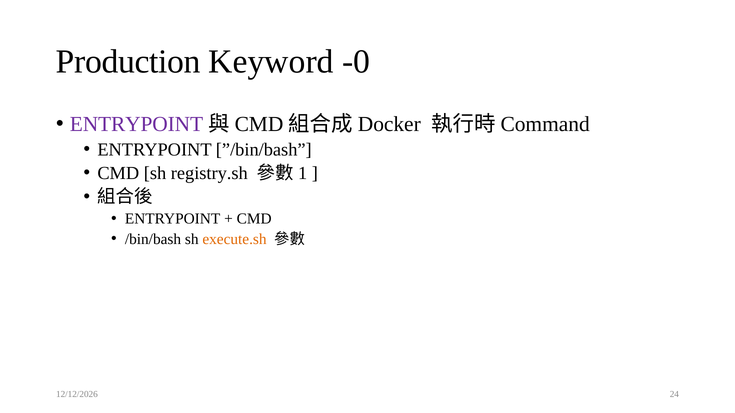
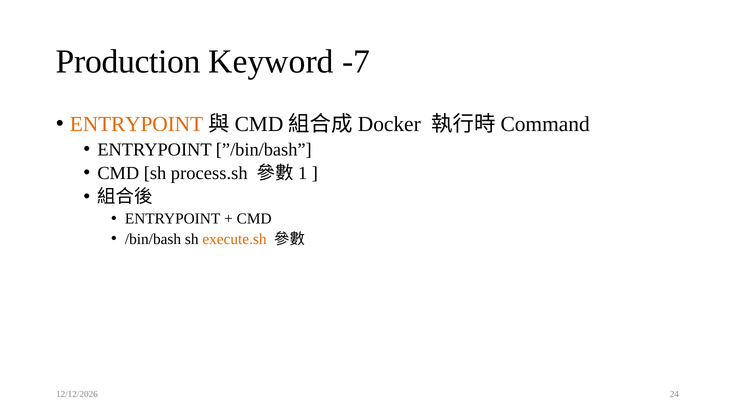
-0: -0 -> -7
ENTRYPOINT at (136, 124) colour: purple -> orange
registry.sh: registry.sh -> process.sh
